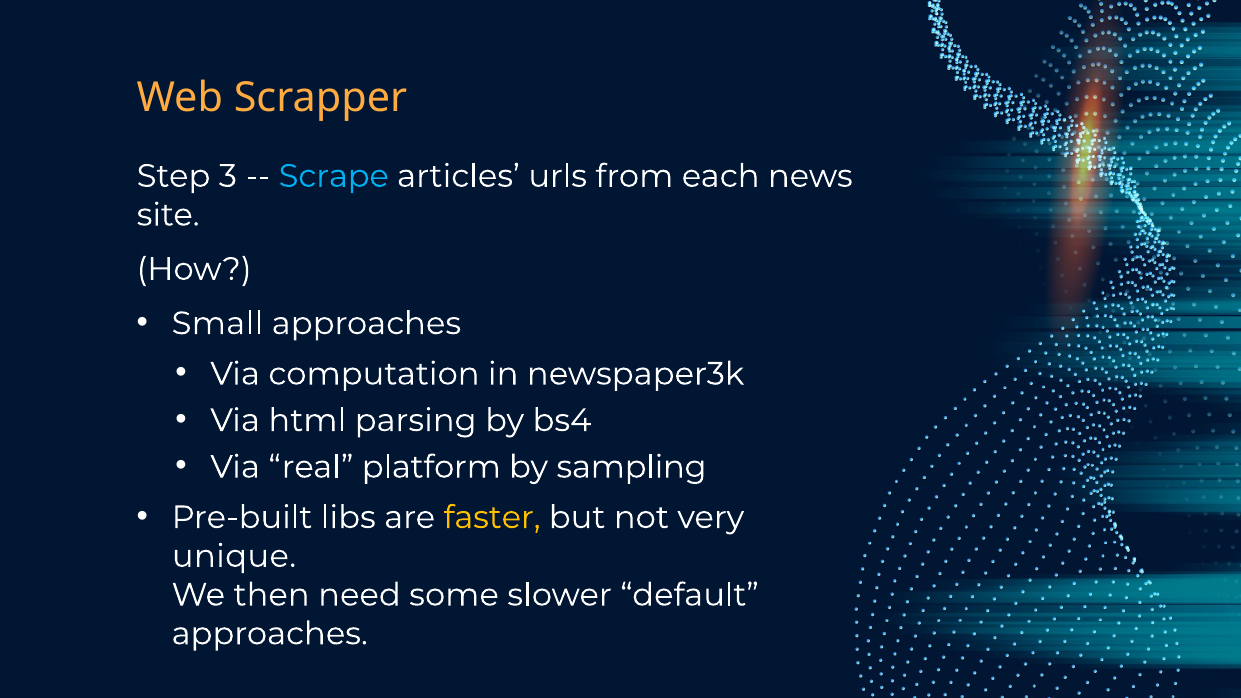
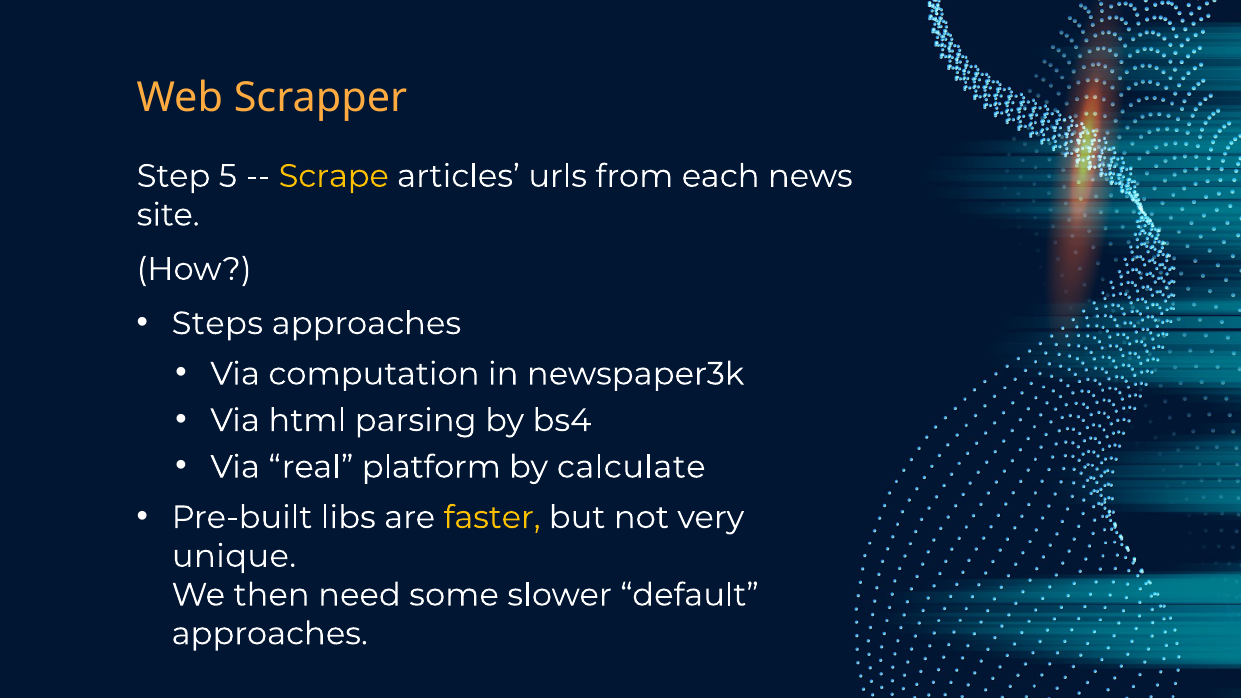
3: 3 -> 5
Scrape colour: light blue -> yellow
Small: Small -> Steps
sampling: sampling -> calculate
